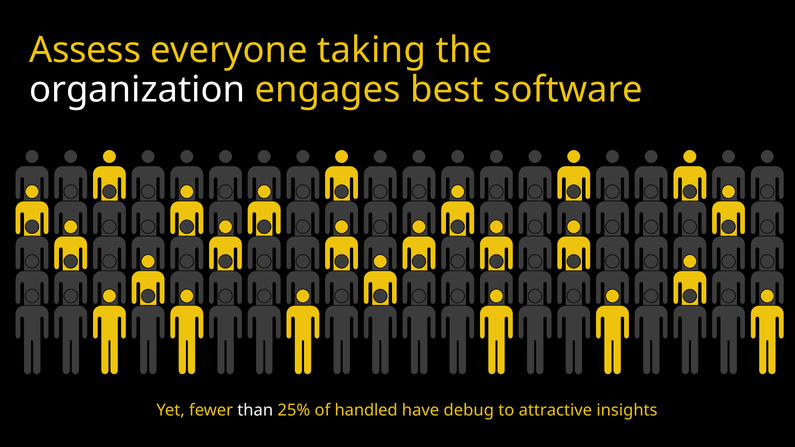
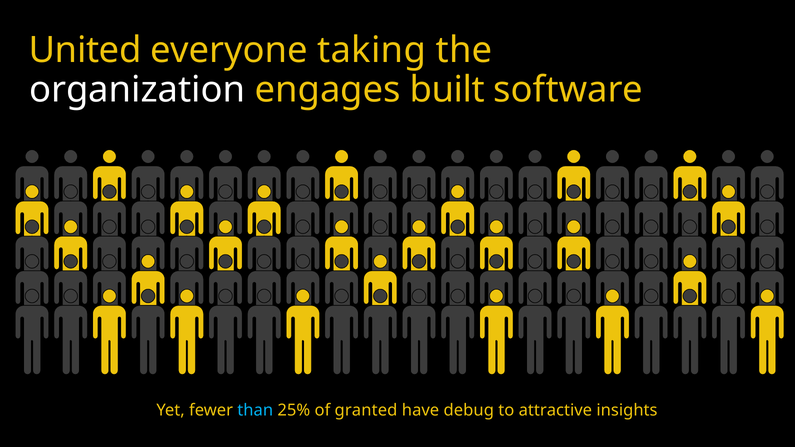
Assess: Assess -> United
best: best -> built
than colour: white -> light blue
handled: handled -> granted
